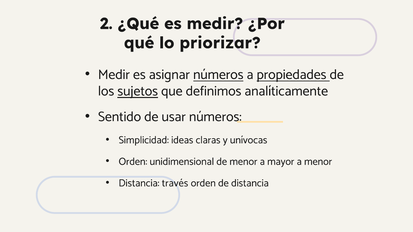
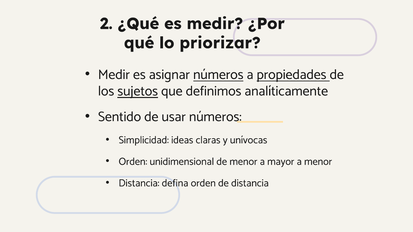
través: través -> defina
